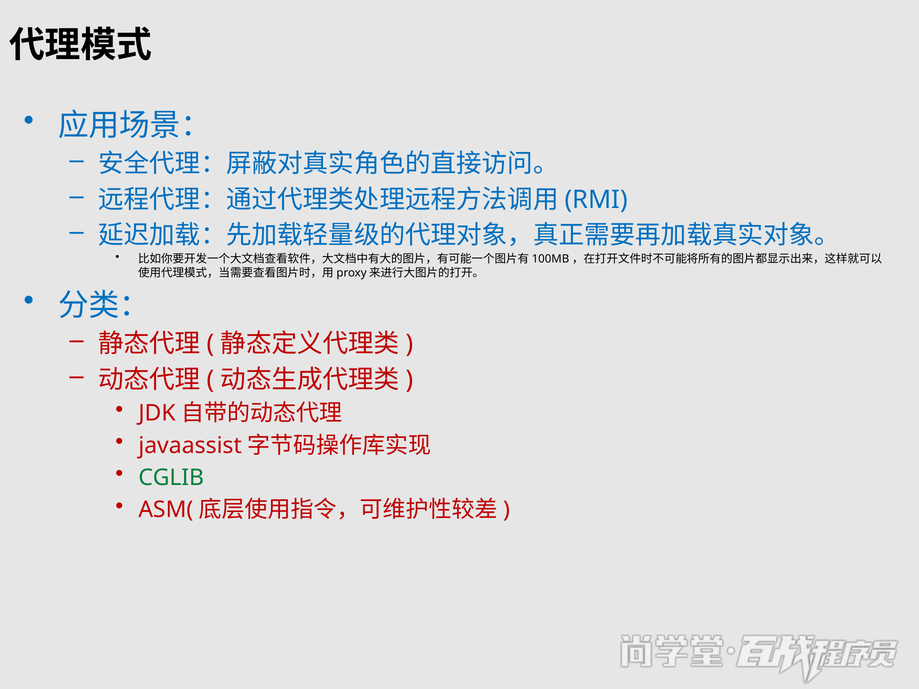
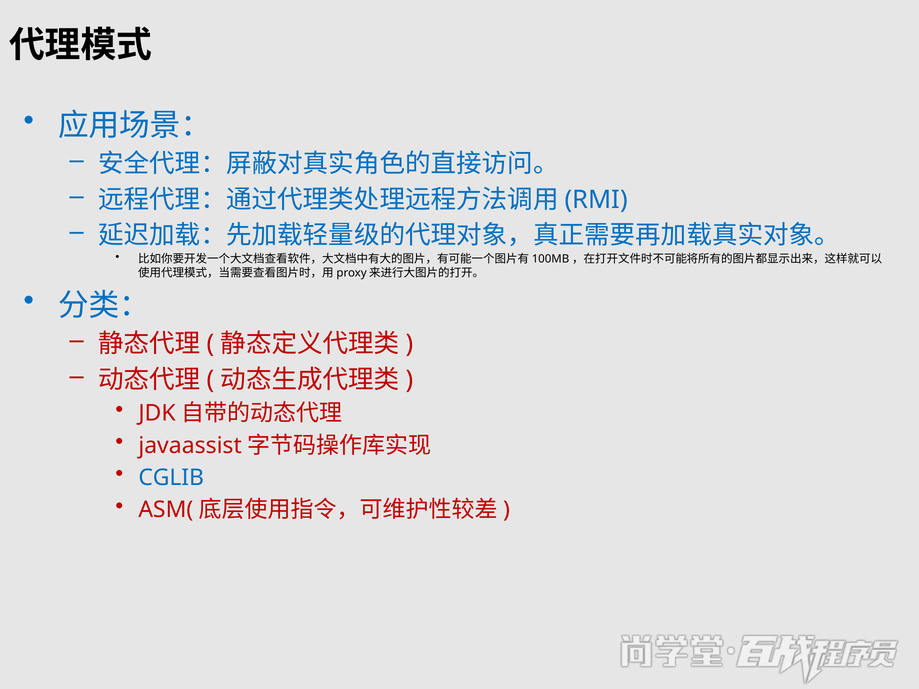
CGLIB colour: green -> blue
